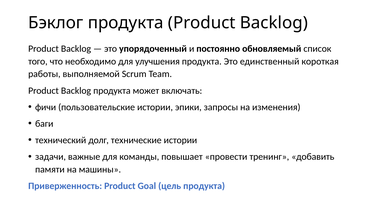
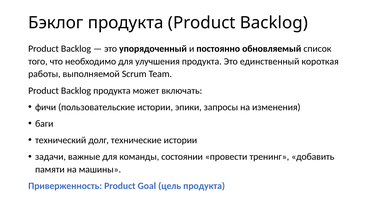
повышает: повышает -> состоянии
